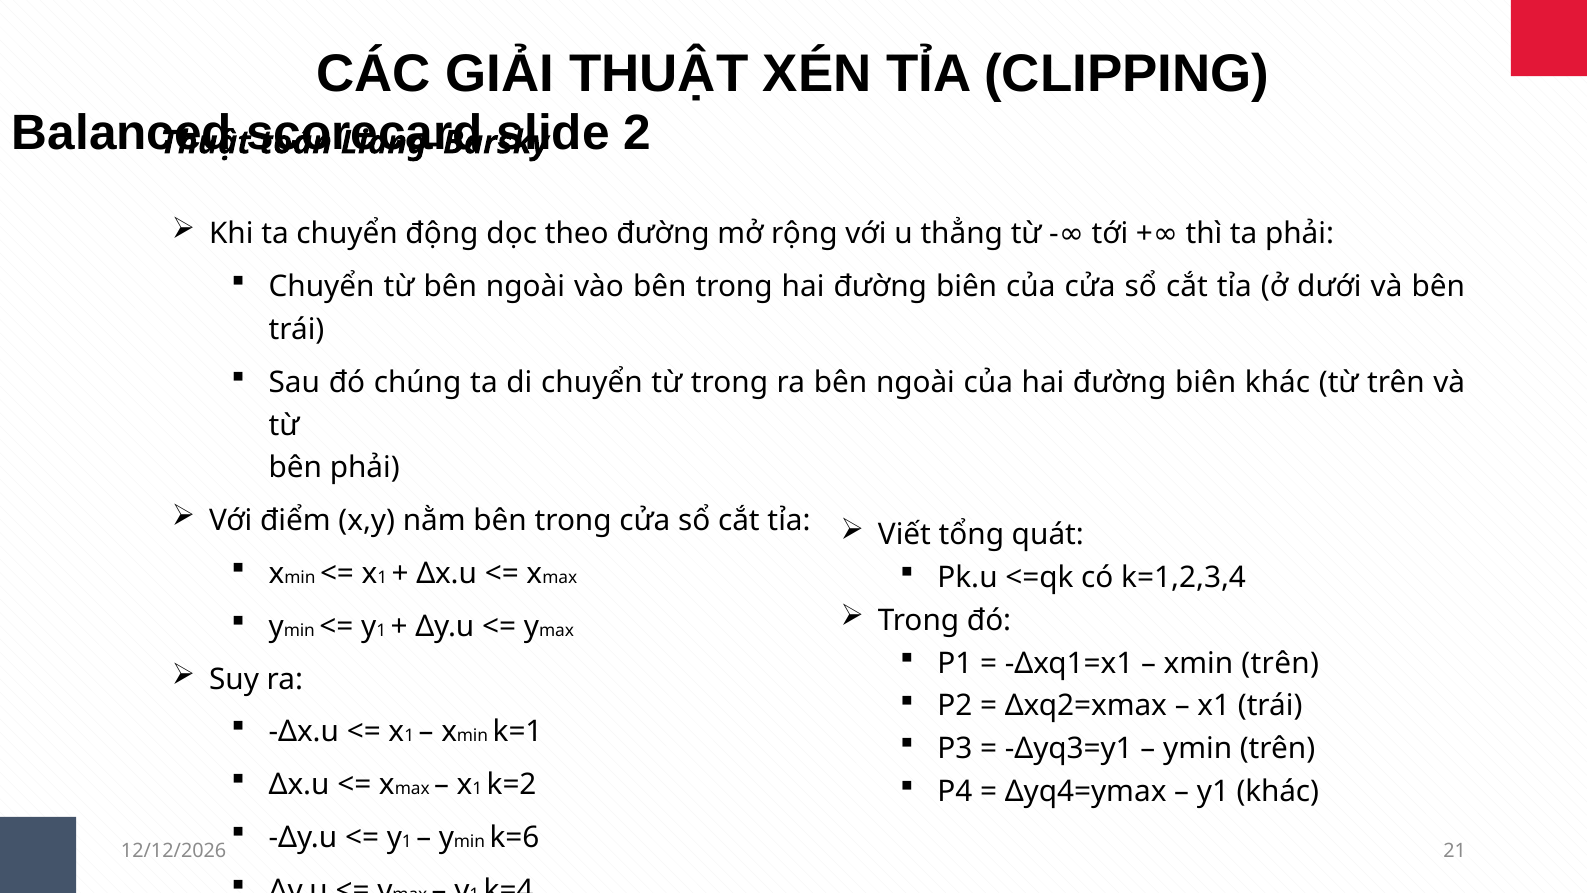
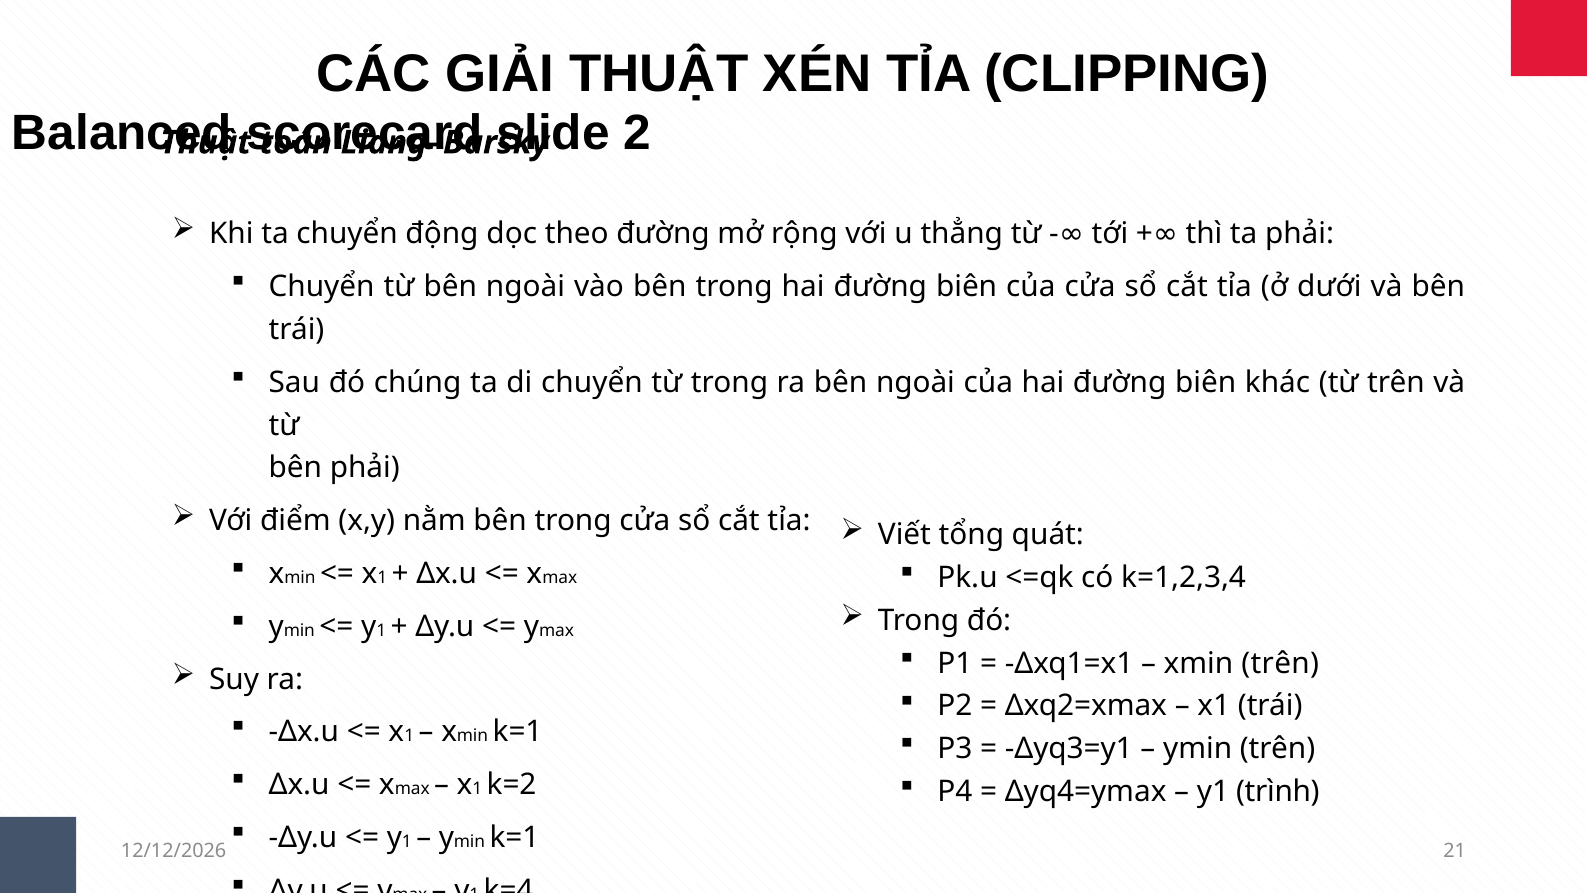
y1 khác: khác -> trình
k=6 at (515, 837): k=6 -> k=1
